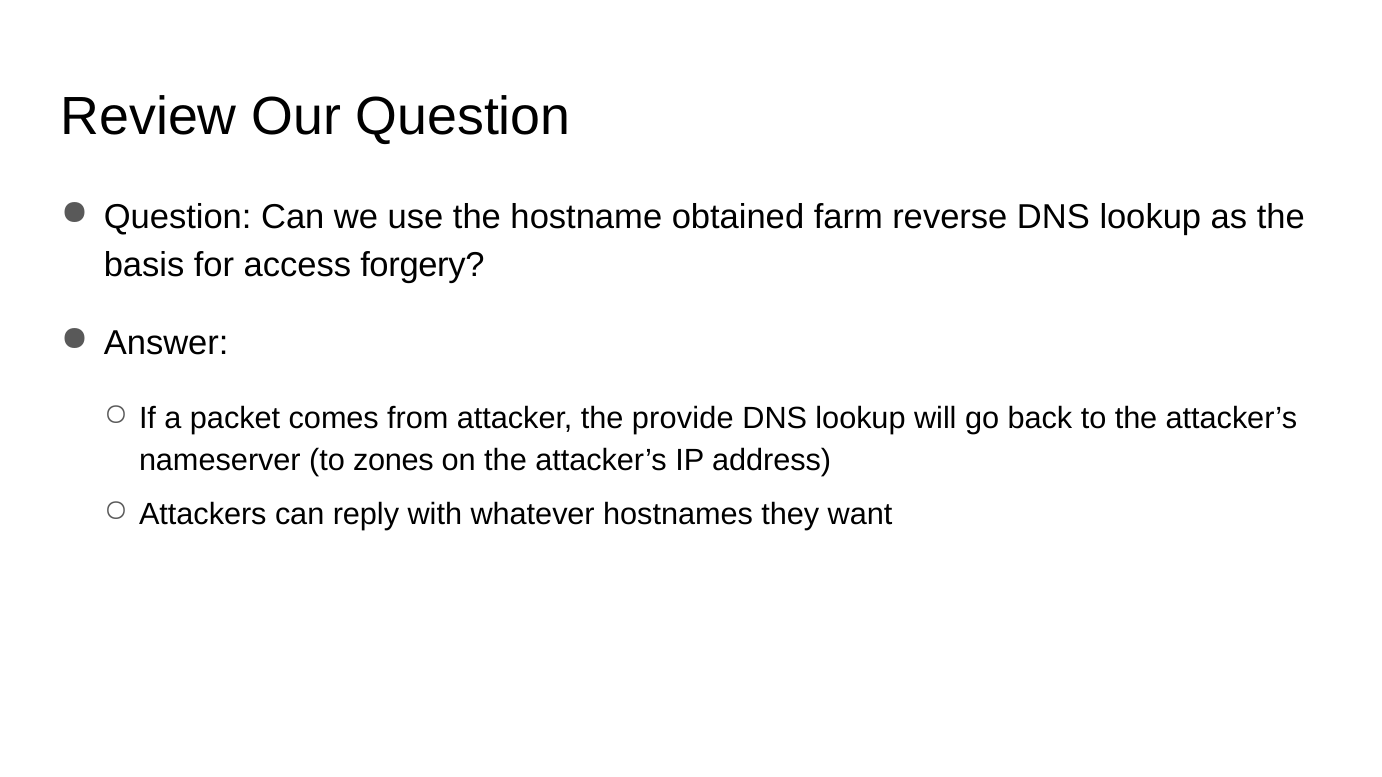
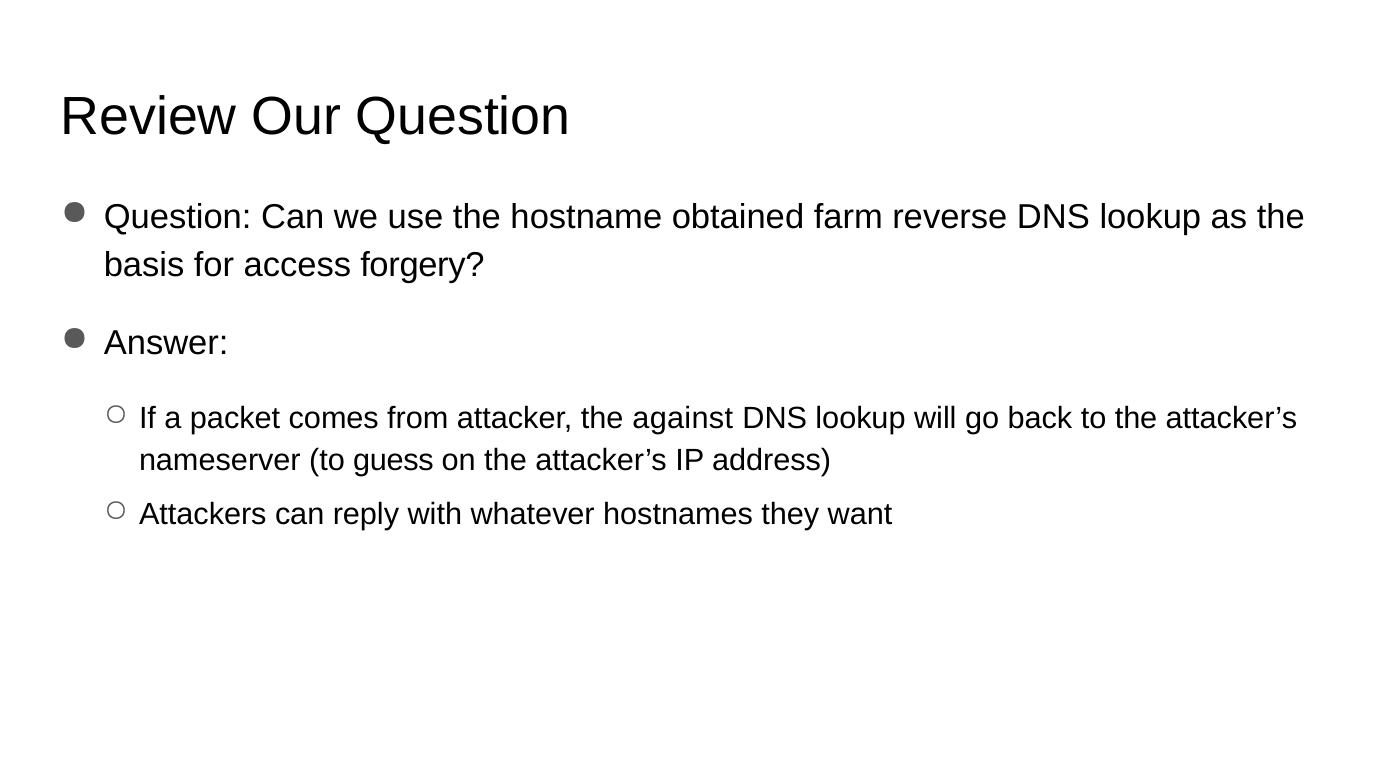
provide: provide -> against
zones: zones -> guess
